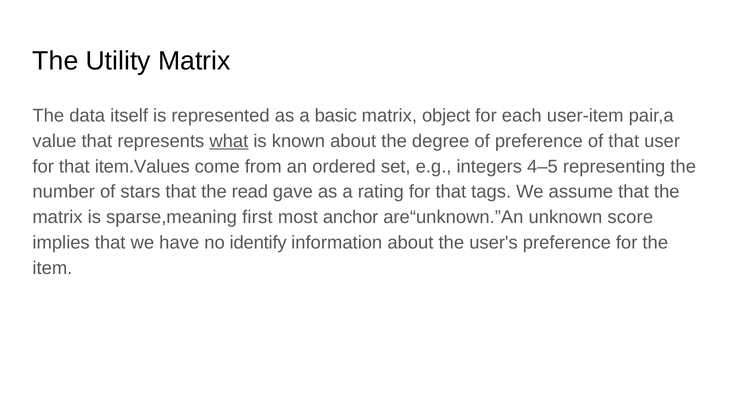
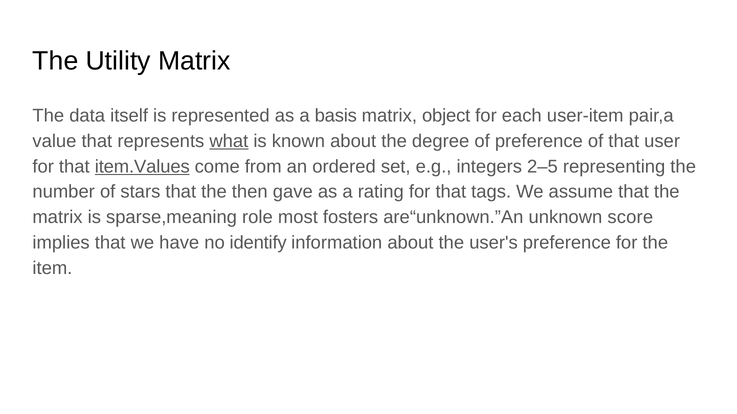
basic: basic -> basis
item.Values underline: none -> present
4–5: 4–5 -> 2–5
read: read -> then
first: first -> role
anchor: anchor -> fosters
